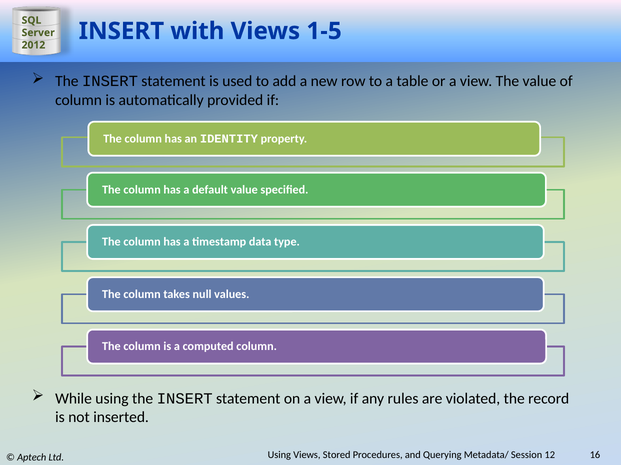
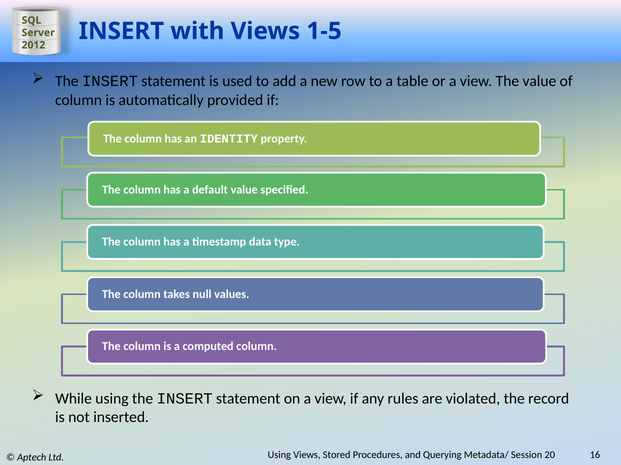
12: 12 -> 20
